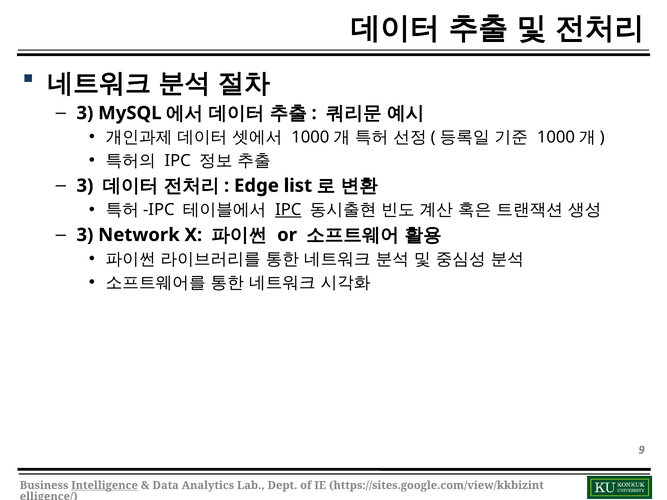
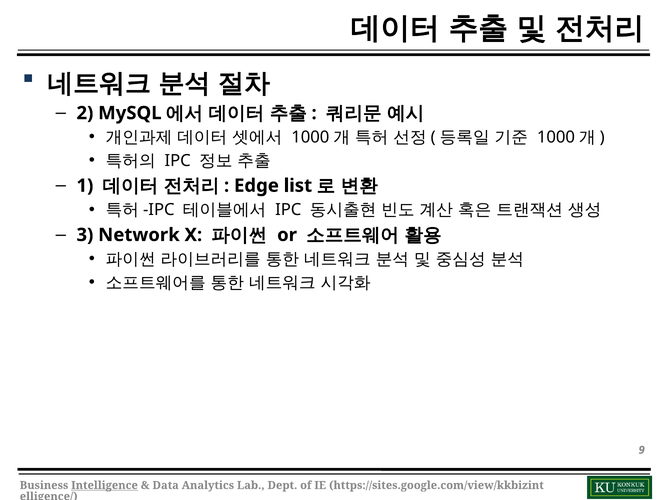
3 at (85, 113): 3 -> 2
3 at (85, 186): 3 -> 1
IPC at (288, 210) underline: present -> none
